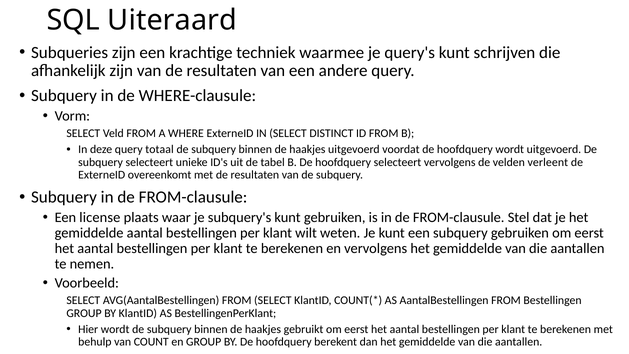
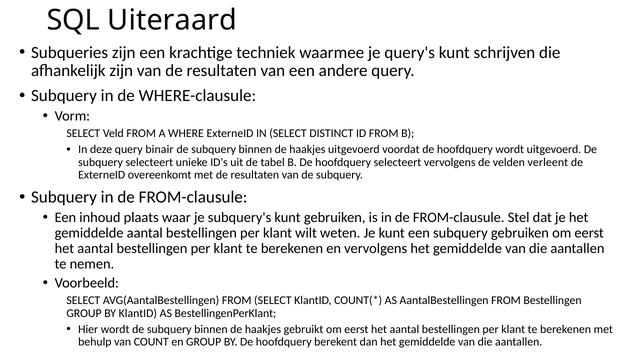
totaal: totaal -> binair
license: license -> inhoud
